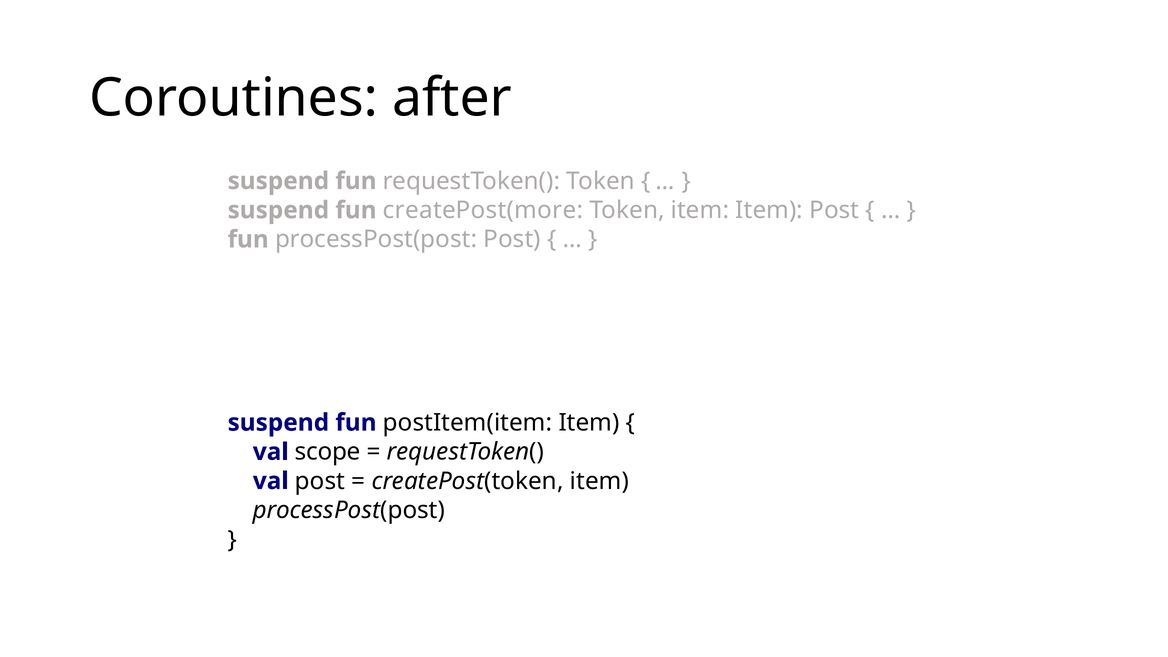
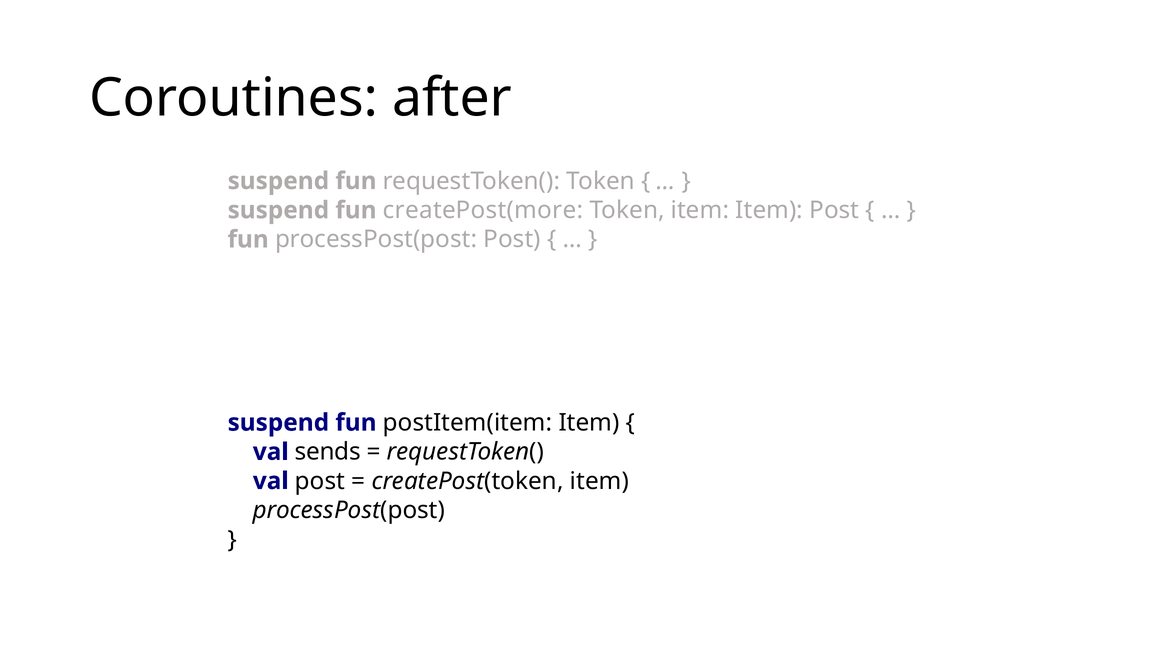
scope: scope -> sends
